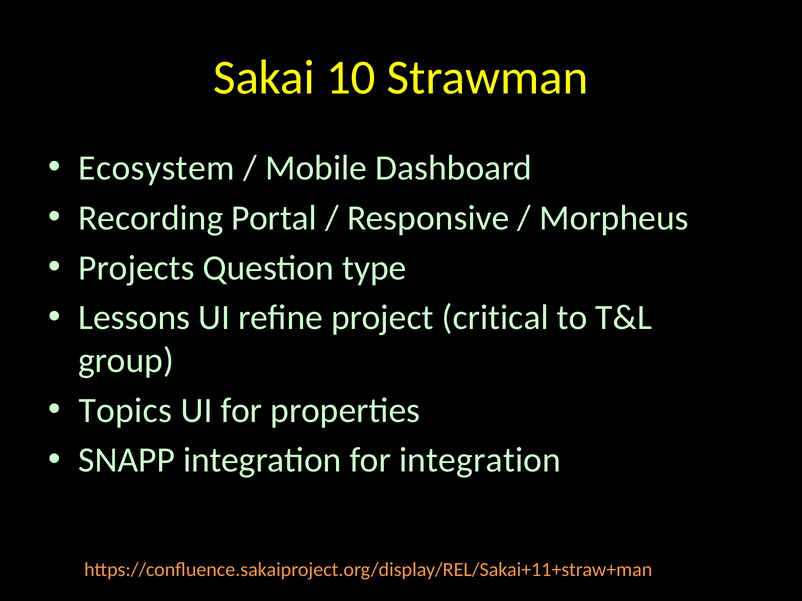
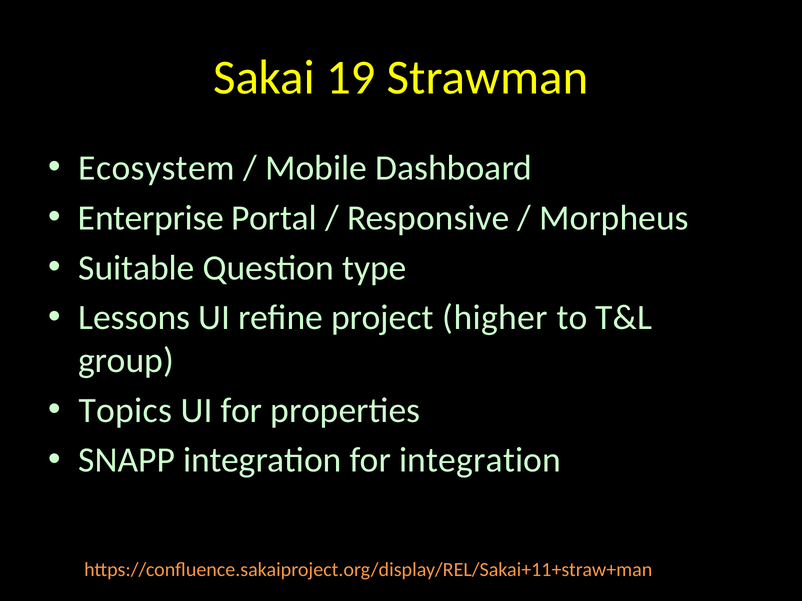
10: 10 -> 19
Recording: Recording -> Enterprise
Projects: Projects -> Suitable
critical: critical -> higher
